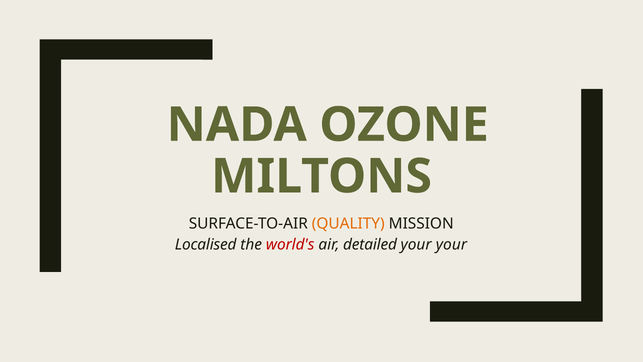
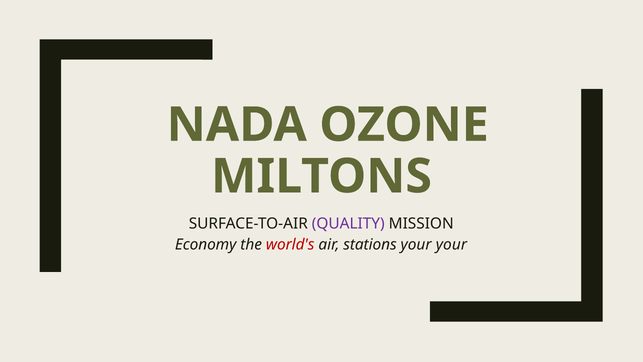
QUALITY colour: orange -> purple
Localised: Localised -> Economy
detailed: detailed -> stations
